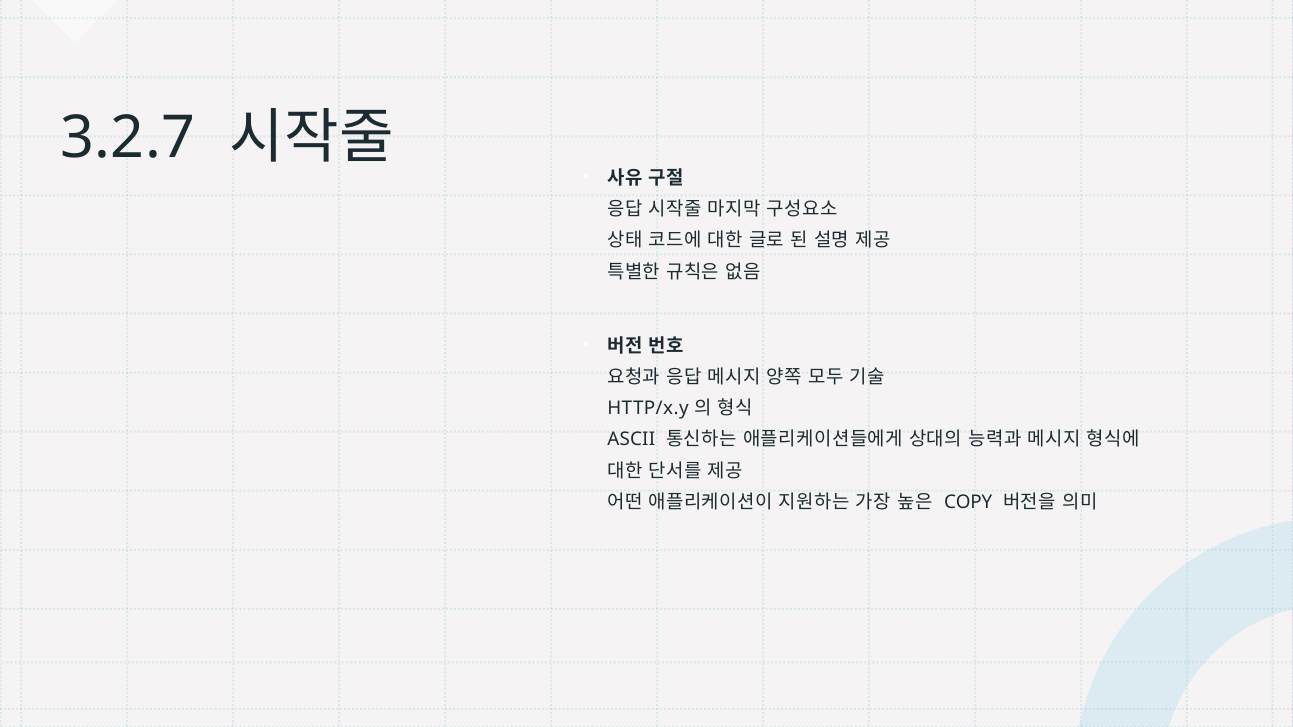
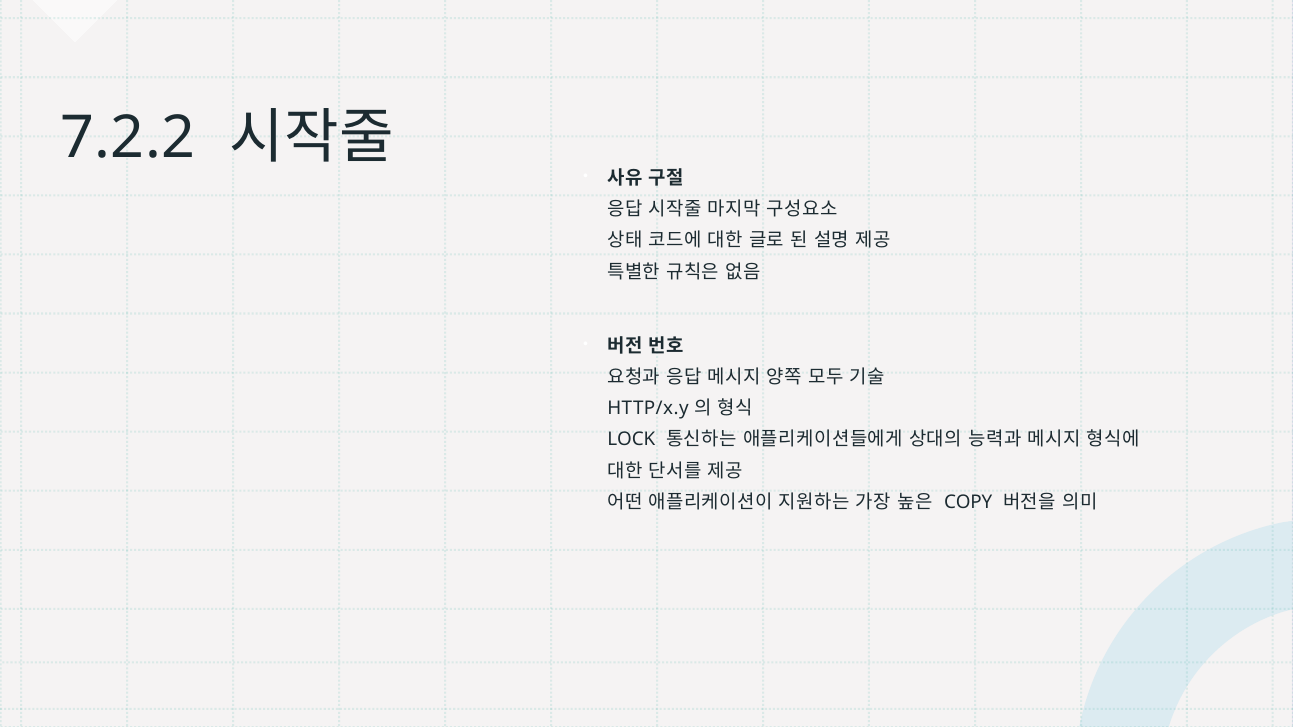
3.2.7: 3.2.7 -> 7.2.2
ASCII: ASCII -> LOCK
